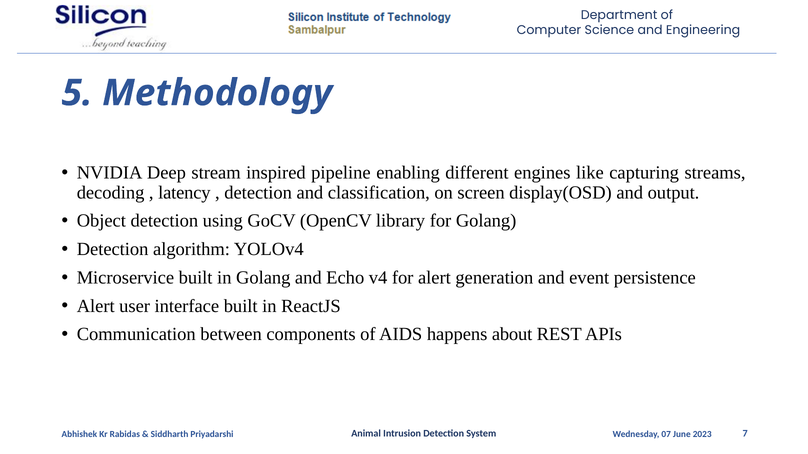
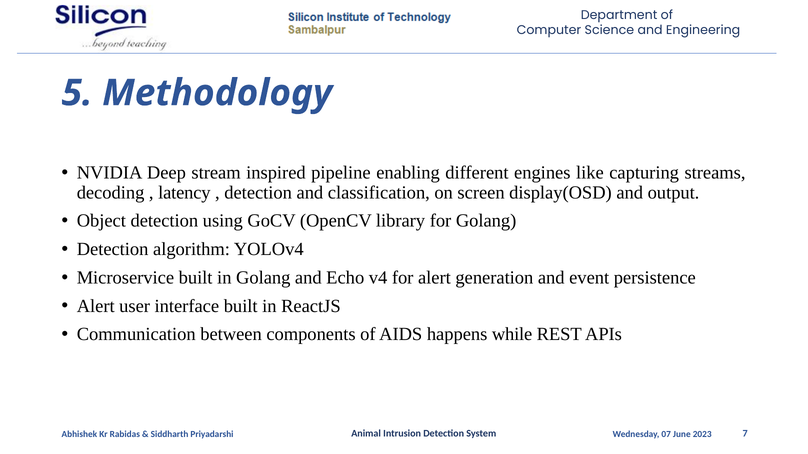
about: about -> while
